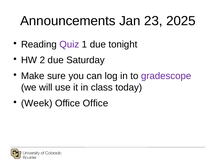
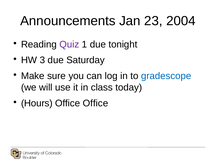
2025: 2025 -> 2004
2: 2 -> 3
gradescope colour: purple -> blue
Week: Week -> Hours
